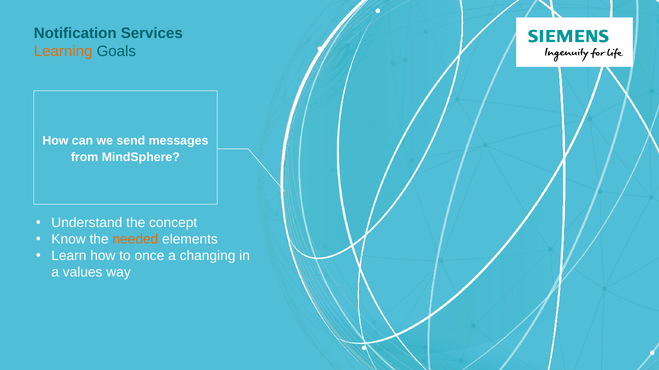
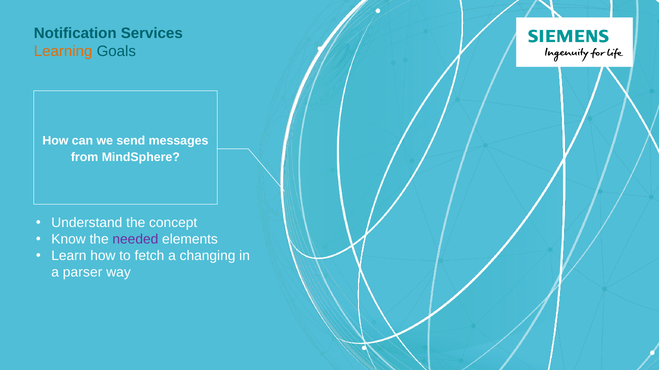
needed colour: orange -> purple
once: once -> fetch
values: values -> parser
